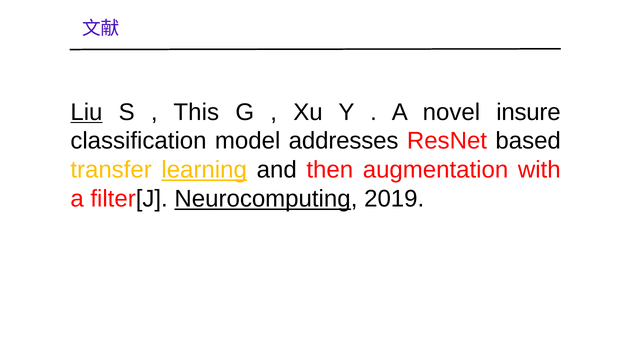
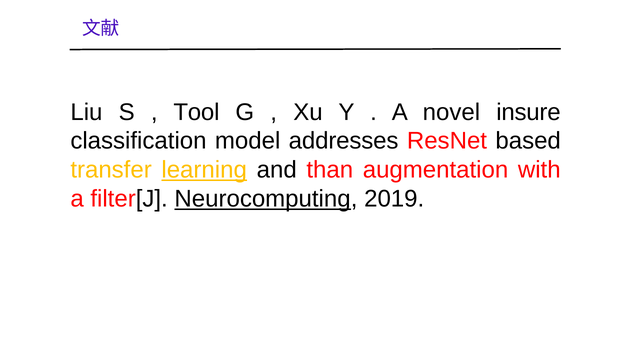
Liu underline: present -> none
This: This -> Tool
then: then -> than
